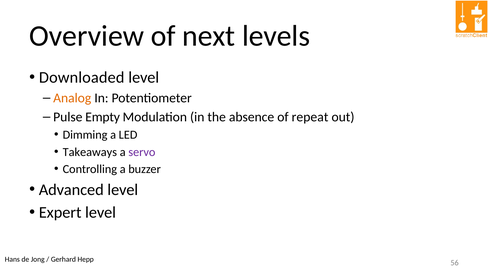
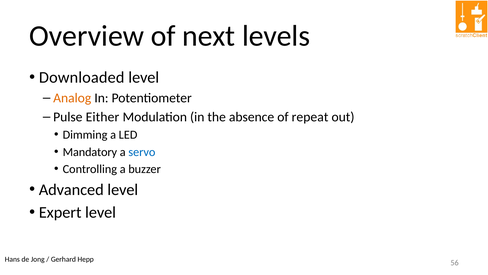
Empty: Empty -> Either
Takeaways: Takeaways -> Mandatory
servo colour: purple -> blue
